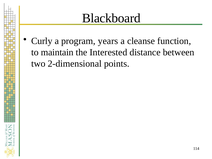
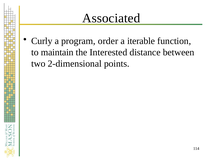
Blackboard: Blackboard -> Associated
years: years -> order
cleanse: cleanse -> iterable
